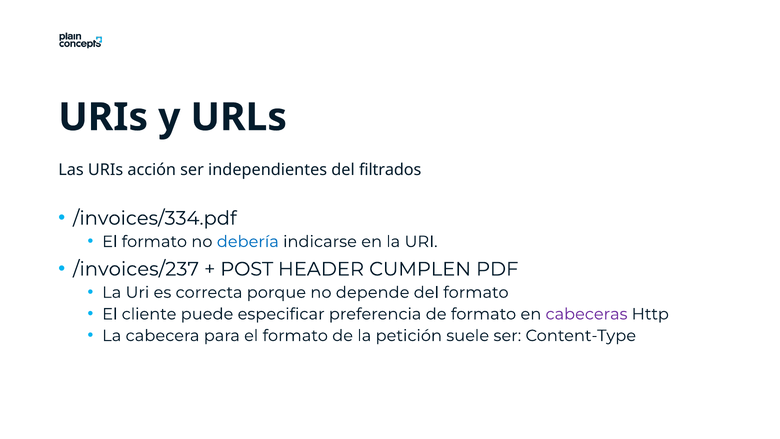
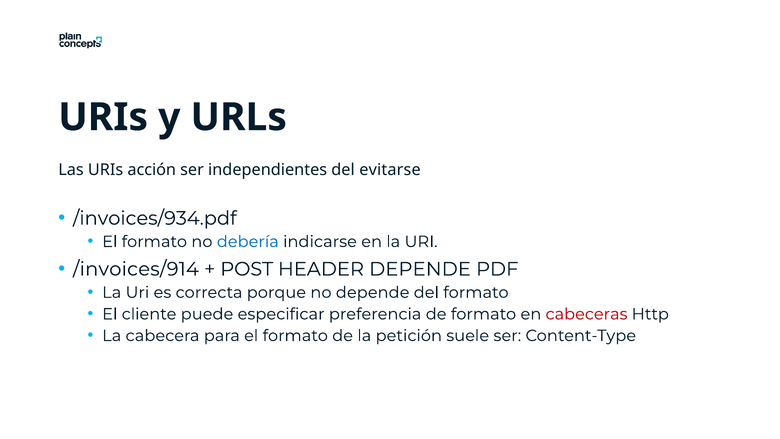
filtrados: filtrados -> evitarse
/invoices/334.pdf: /invoices/334.pdf -> /invoices/934.pdf
/invoices/237: /invoices/237 -> /invoices/914
HEADER CUMPLEN: CUMPLEN -> DEPENDE
cabeceras colour: purple -> red
